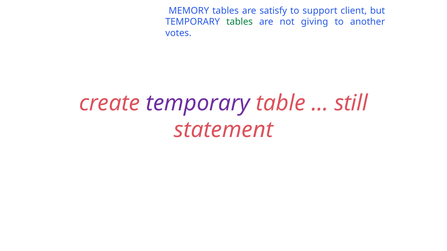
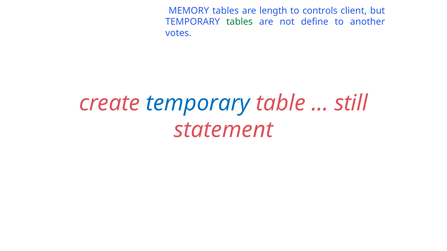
satisfy: satisfy -> length
support: support -> controls
giving: giving -> define
temporary at (198, 103) colour: purple -> blue
